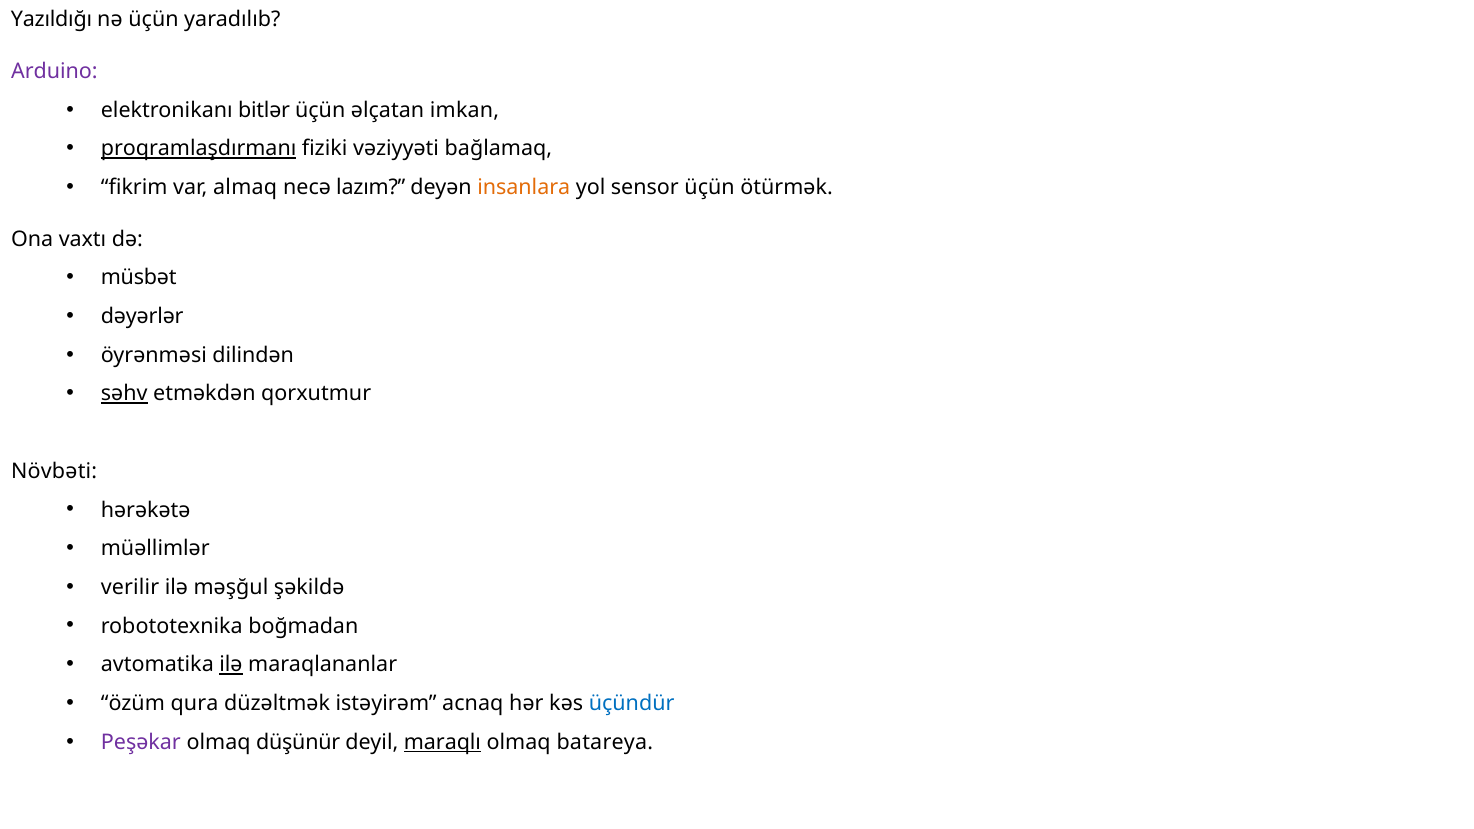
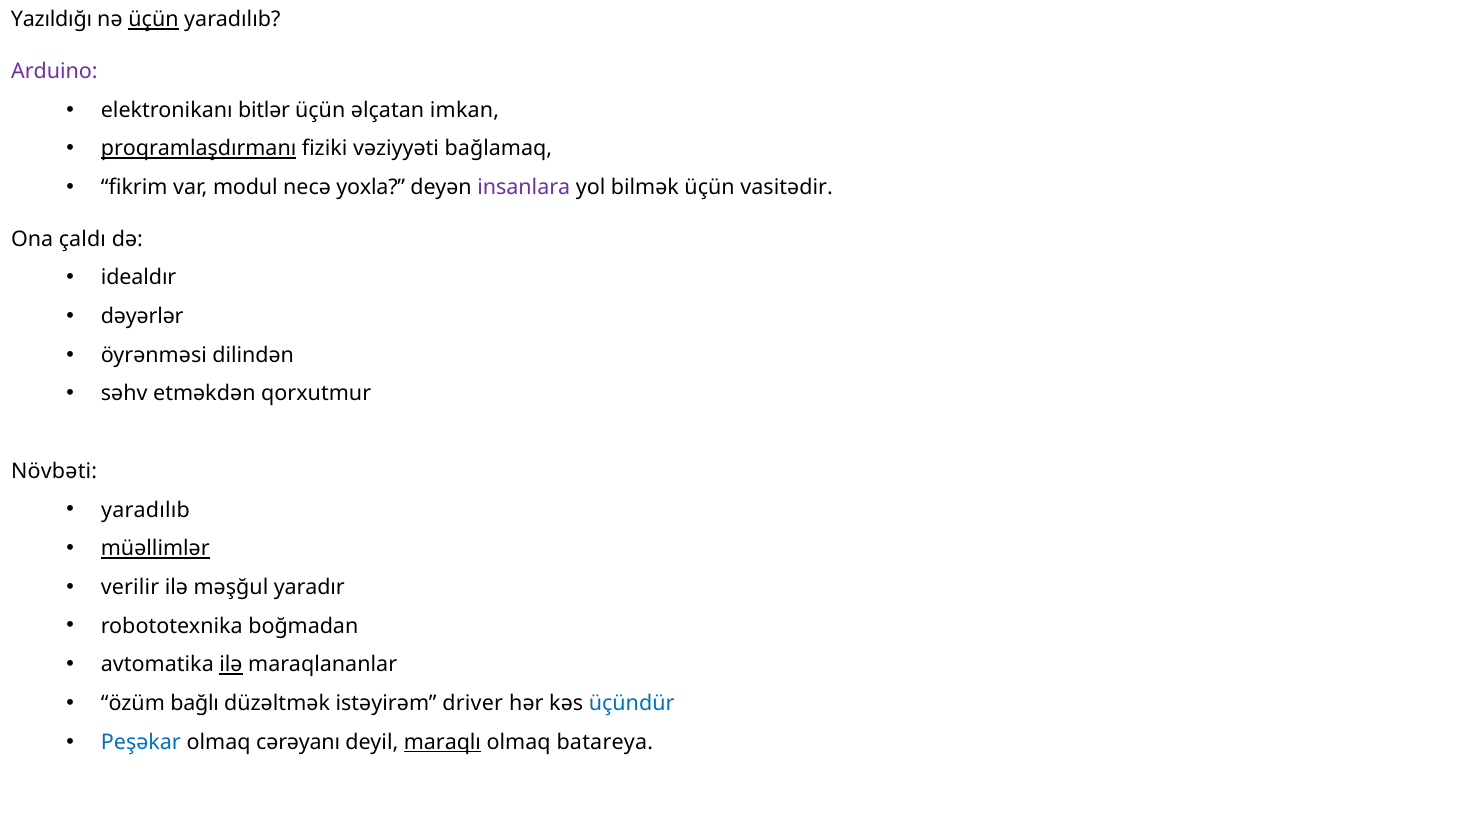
üçün at (154, 20) underline: none -> present
almaq: almaq -> modul
lazım: lazım -> yoxla
insanlara colour: orange -> purple
sensor: sensor -> bilmək
ötürmək: ötürmək -> vasitədir
vaxtı: vaxtı -> çaldı
müsbət: müsbət -> idealdır
səhv underline: present -> none
hərəkətə at (146, 510): hərəkətə -> yaradılıb
müəllimlər underline: none -> present
şəkildə: şəkildə -> yaradır
qura: qura -> bağlı
acnaq: acnaq -> driver
Peşəkar colour: purple -> blue
düşünür: düşünür -> cərəyanı
